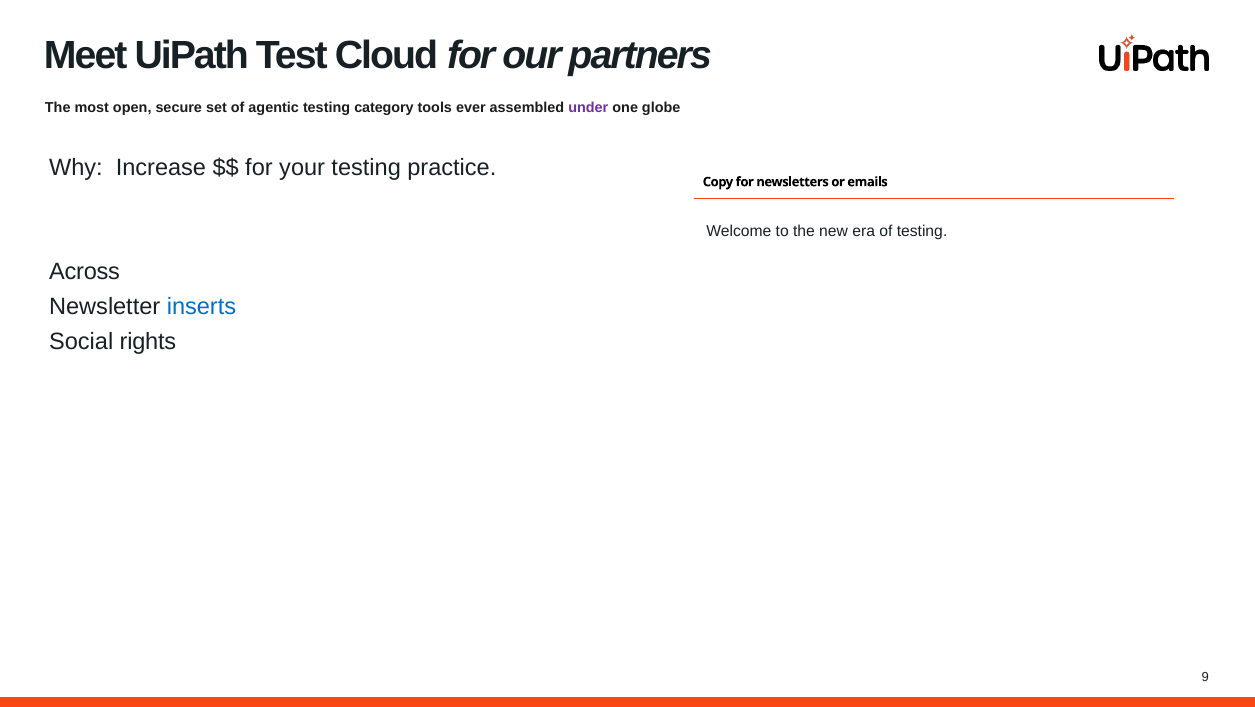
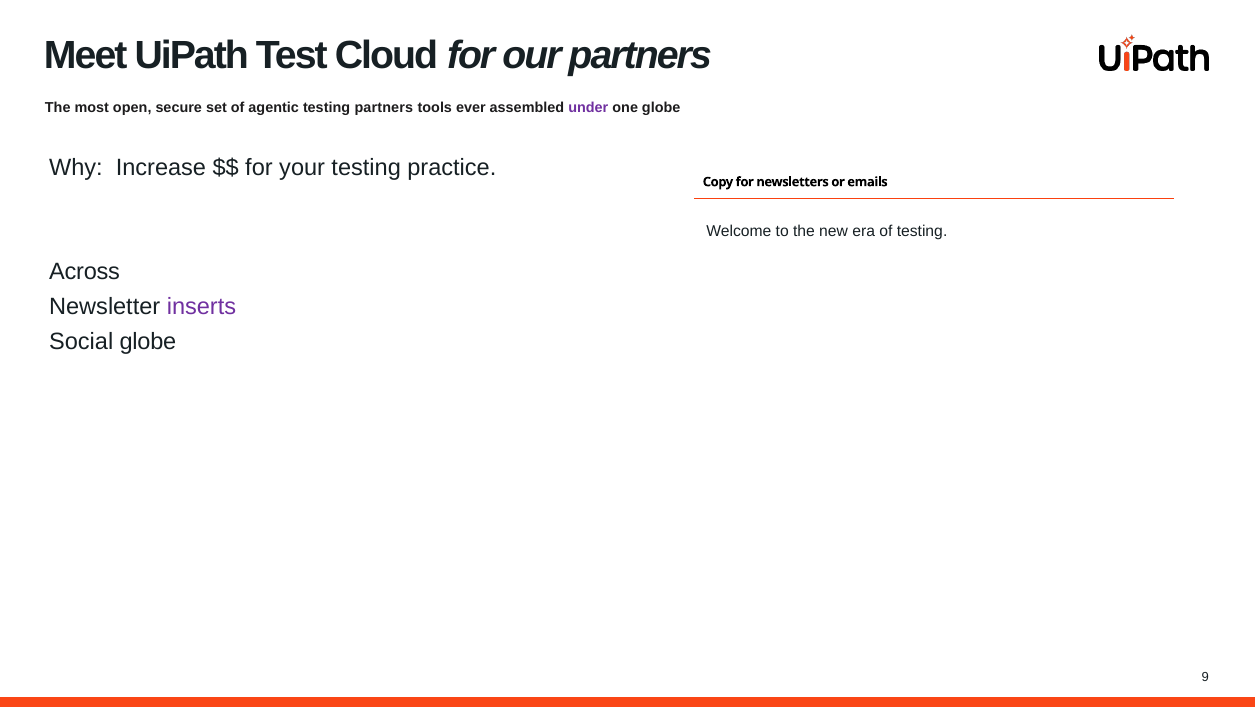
testing category: category -> partners
inserts colour: blue -> purple
Social rights: rights -> globe
